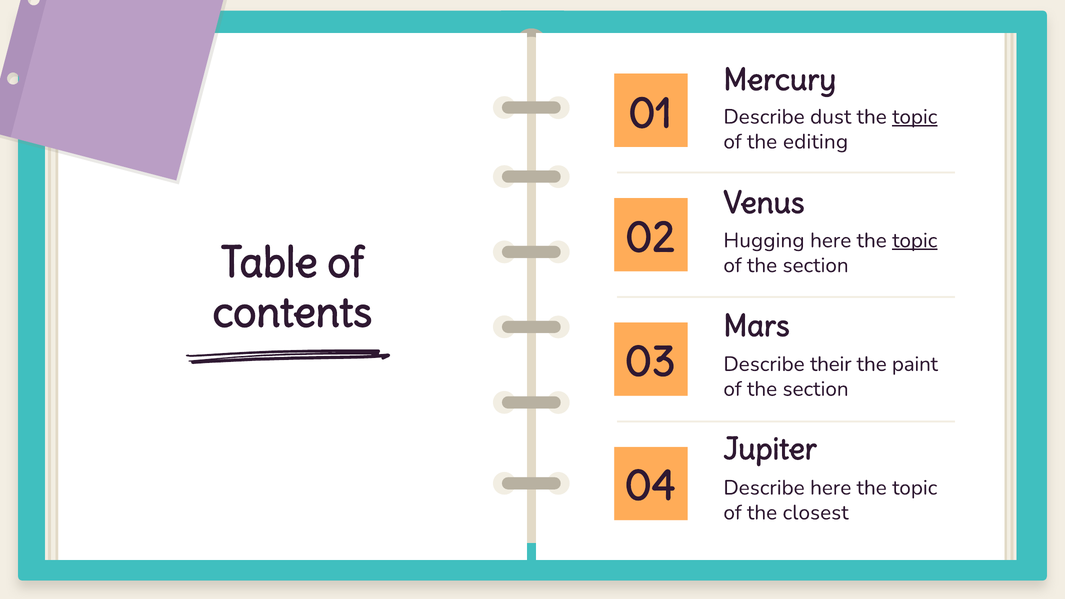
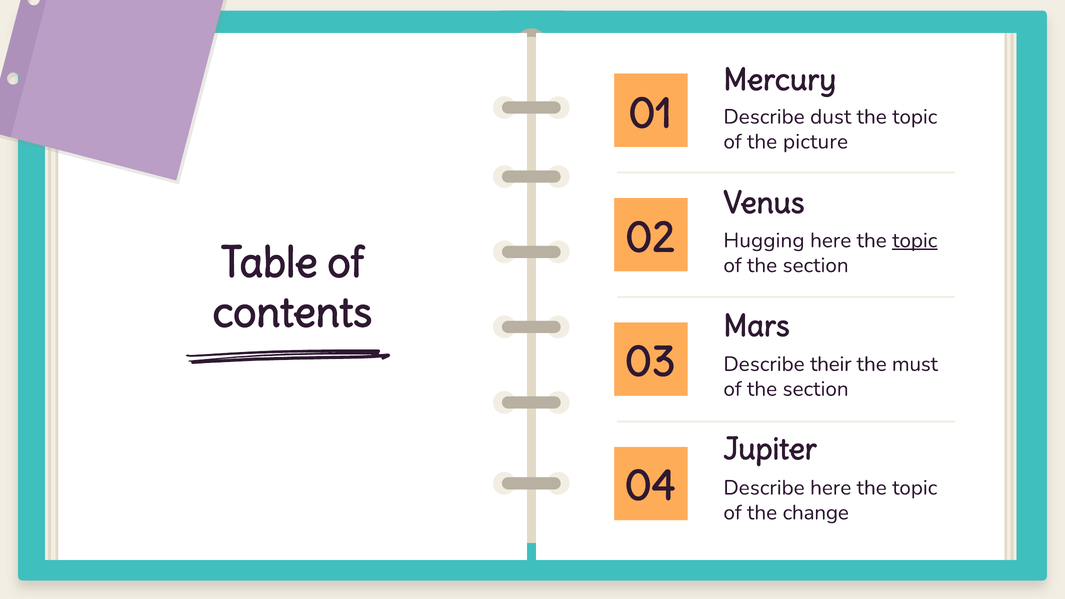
topic at (915, 117) underline: present -> none
editing: editing -> picture
paint: paint -> must
closest: closest -> change
